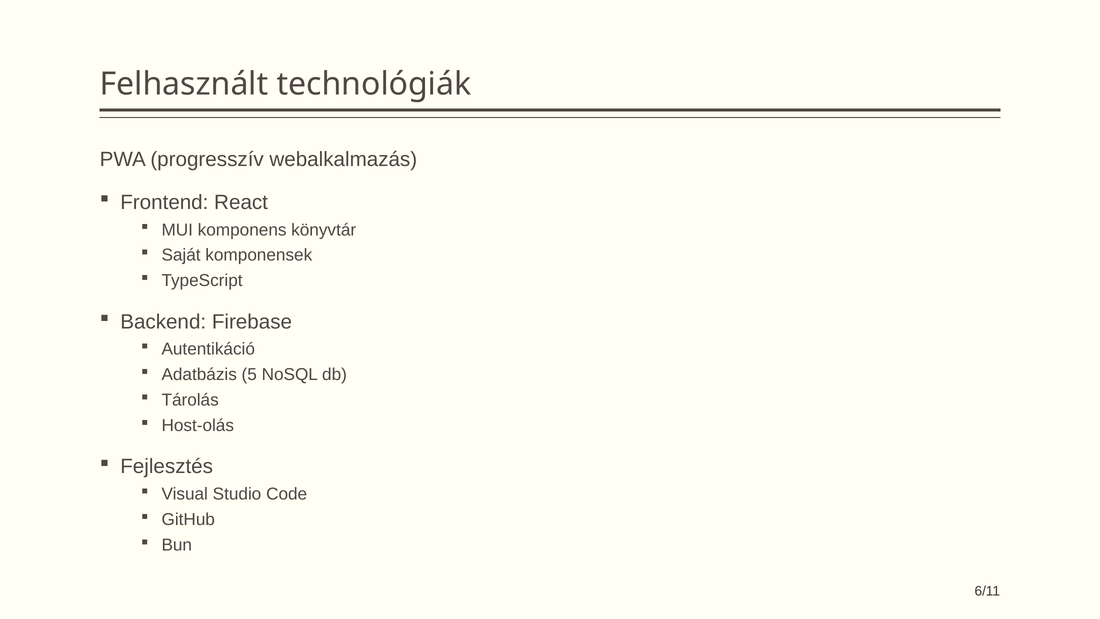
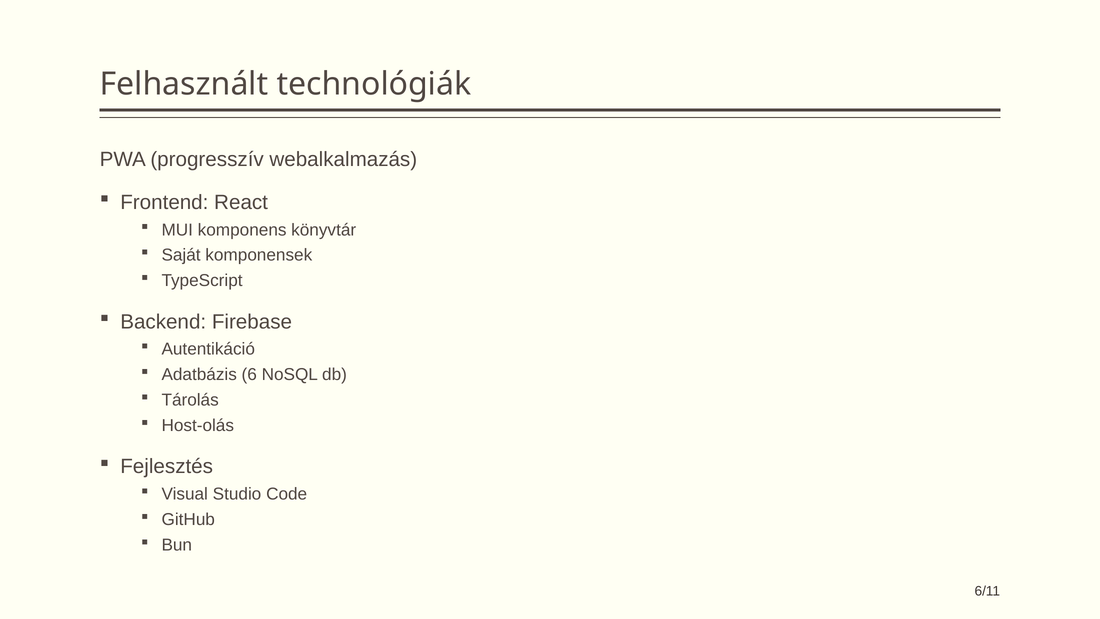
5: 5 -> 6
